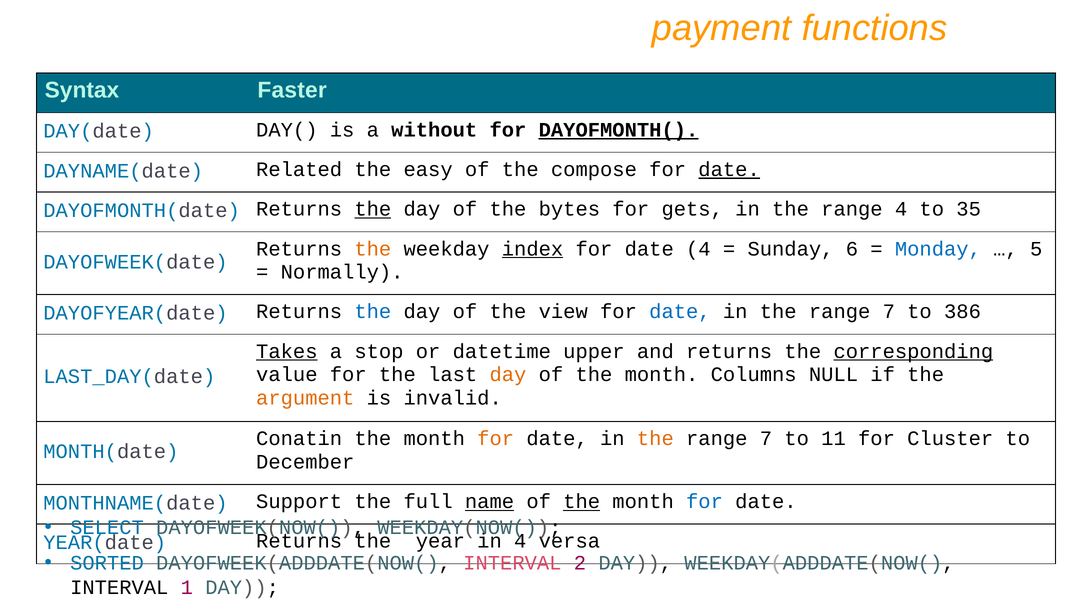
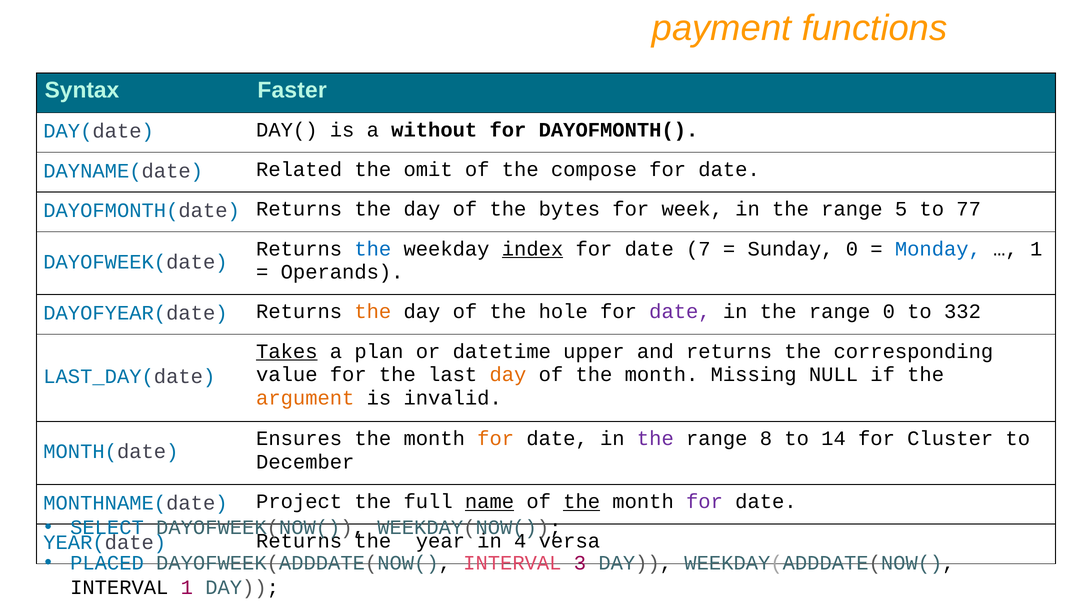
DAYOFMONTH( underline: present -> none
easy: easy -> omit
date at (729, 169) underline: present -> none
the at (373, 209) underline: present -> none
gets: gets -> week
range 4: 4 -> 5
35: 35 -> 77
the at (373, 248) colour: orange -> blue
date 4: 4 -> 7
Sunday 6: 6 -> 0
5 at (1036, 248): 5 -> 1
Normally: Normally -> Operands
the at (373, 311) colour: blue -> orange
view: view -> hole
date at (680, 311) colour: blue -> purple
7 at (889, 311): 7 -> 0
386: 386 -> 332
stop: stop -> plan
corresponding underline: present -> none
Columns: Columns -> Missing
Conatin: Conatin -> Ensures
the at (655, 438) colour: orange -> purple
7 at (766, 438): 7 -> 8
11: 11 -> 14
Support: Support -> Project
for at (705, 501) colour: blue -> purple
SORTED: SORTED -> PLACED
2: 2 -> 3
